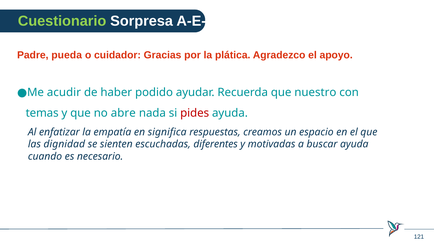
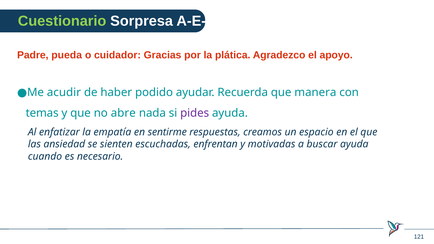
nuestro: nuestro -> manera
pides colour: red -> purple
significa: significa -> sentirme
dignidad: dignidad -> ansiedad
diferentes: diferentes -> enfrentan
